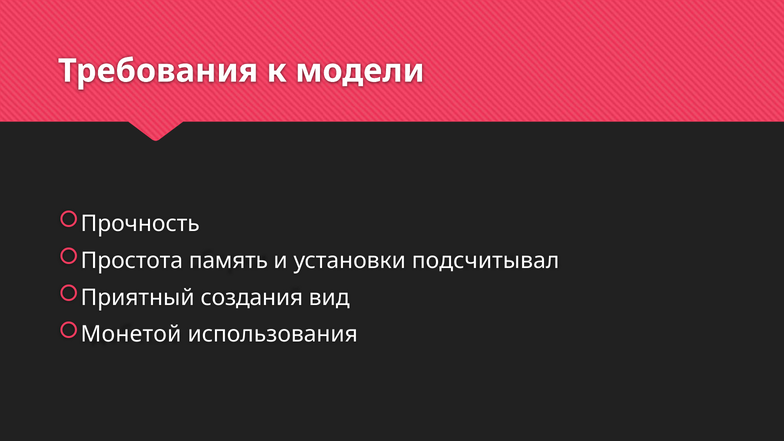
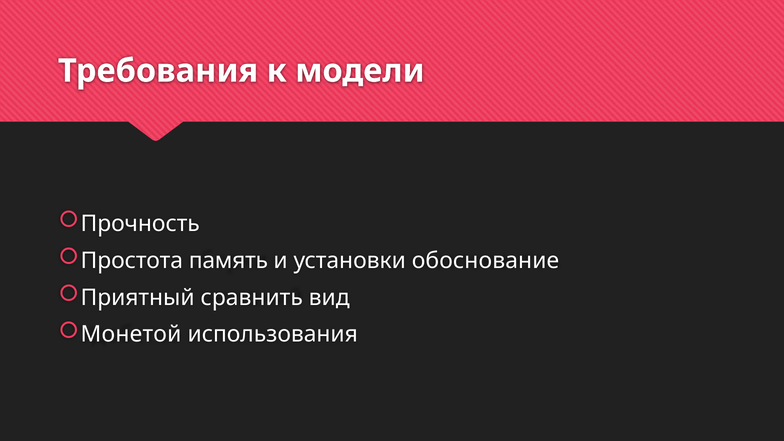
подсчитывал: подсчитывал -> обоснование
создания: создания -> сравнить
